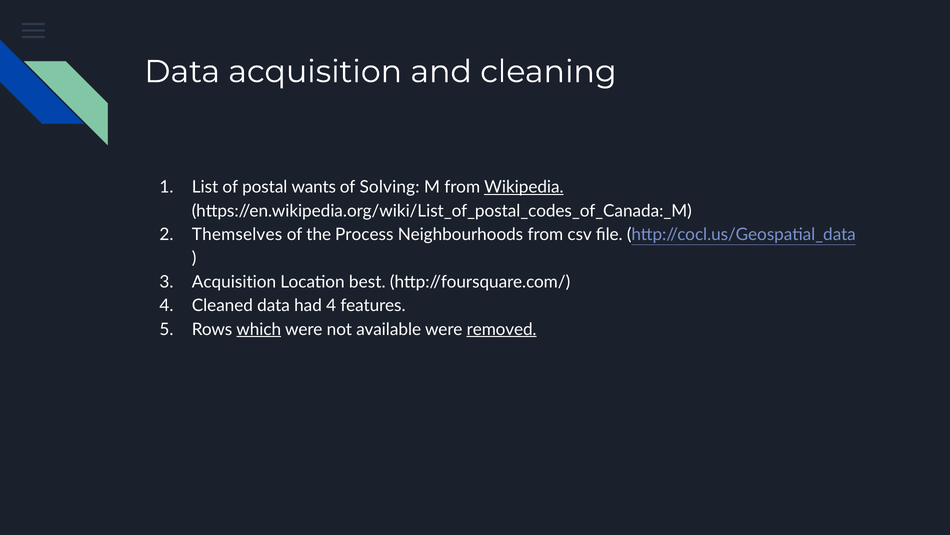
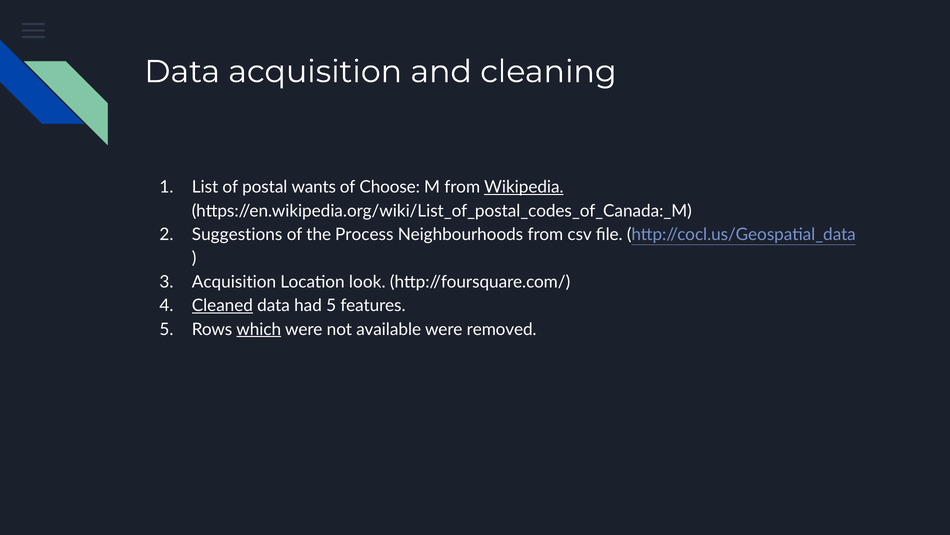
Solving: Solving -> Choose
Themselves: Themselves -> Suggestions
best: best -> look
Cleaned underline: none -> present
had 4: 4 -> 5
removed underline: present -> none
